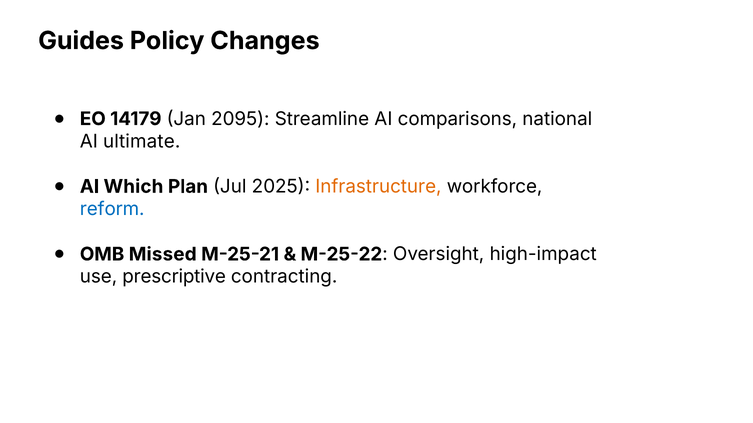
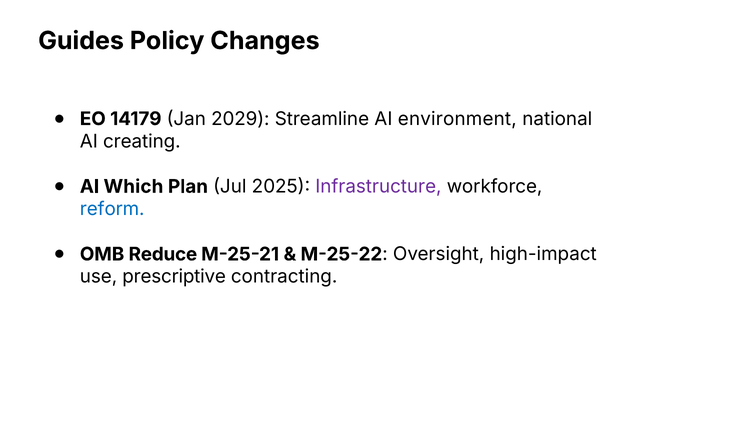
2095: 2095 -> 2029
comparisons: comparisons -> environment
ultimate: ultimate -> creating
Infrastructure colour: orange -> purple
Missed: Missed -> Reduce
